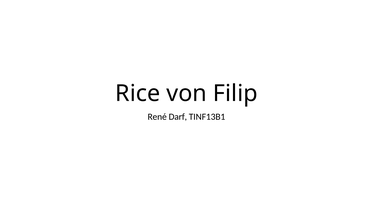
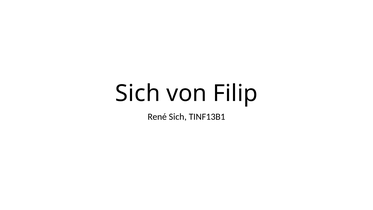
Rice at (138, 93): Rice -> Sich
René Darf: Darf -> Sich
